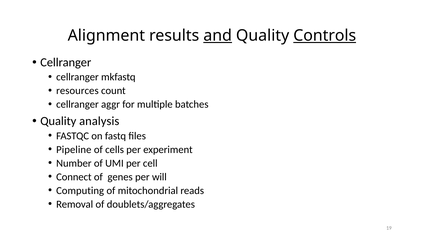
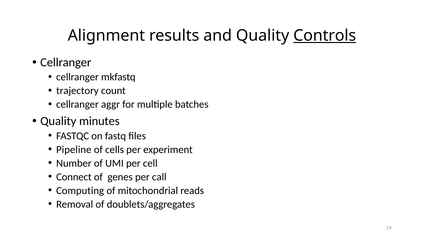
and underline: present -> none
resources: resources -> trajectory
analysis: analysis -> minutes
will: will -> call
